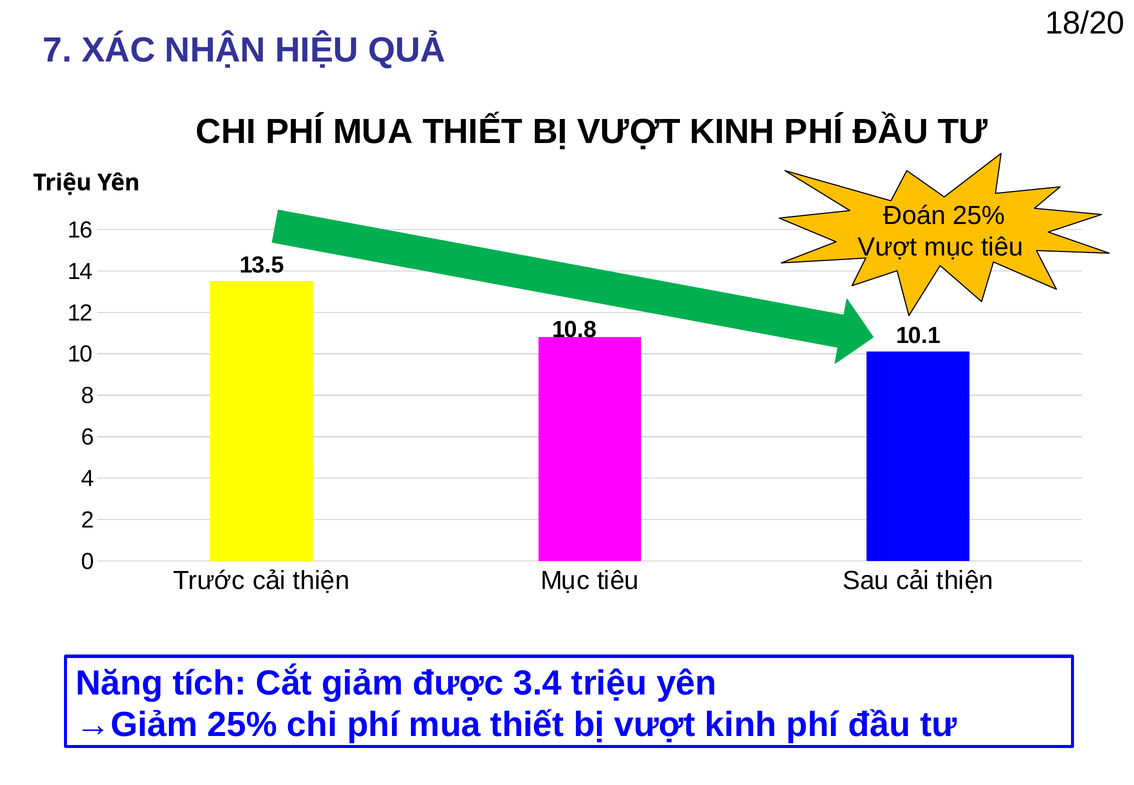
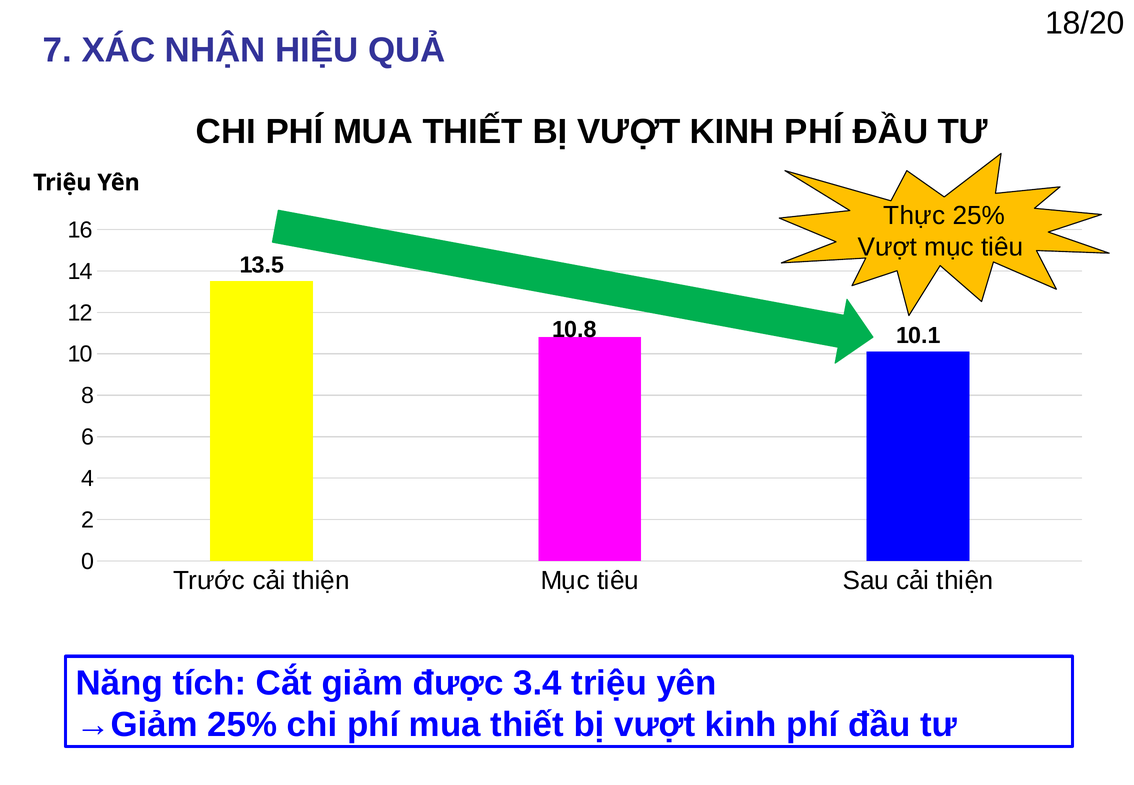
Đoán: Đoán -> Thực
